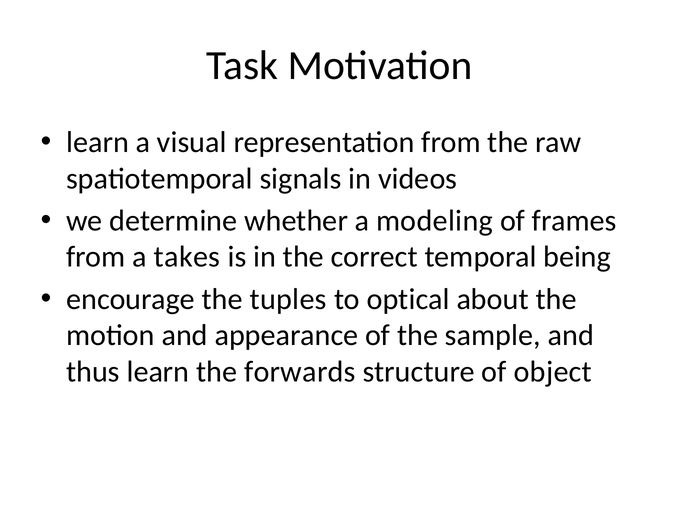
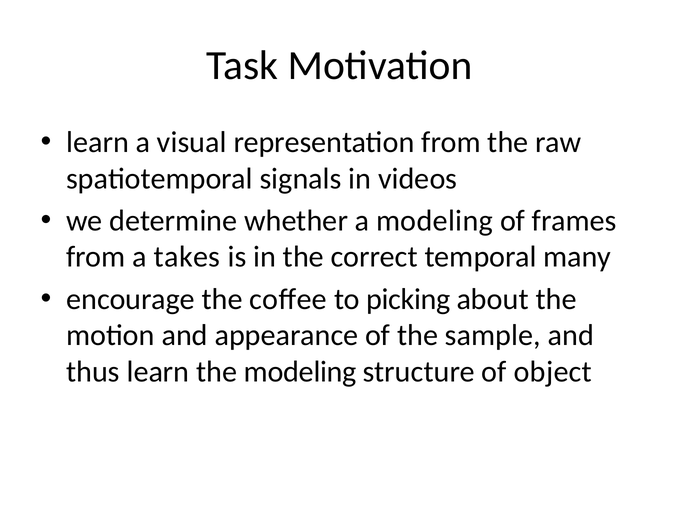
being: being -> many
tuples: tuples -> coﬀee
optical: optical -> picking
the forwards: forwards -> modeling
